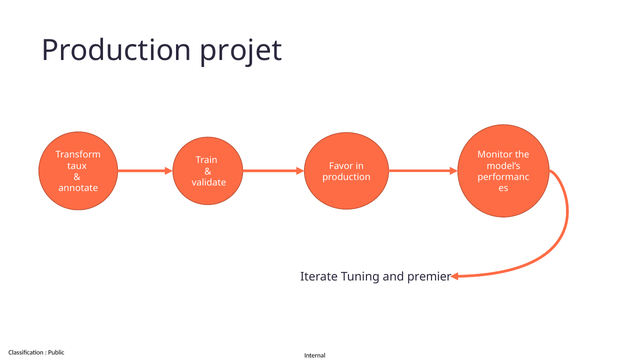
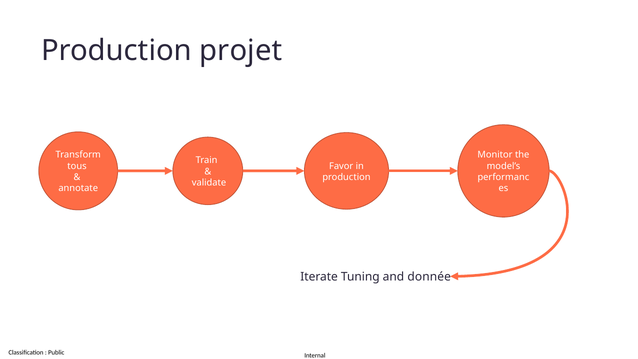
taux: taux -> tous
premier: premier -> donnée
